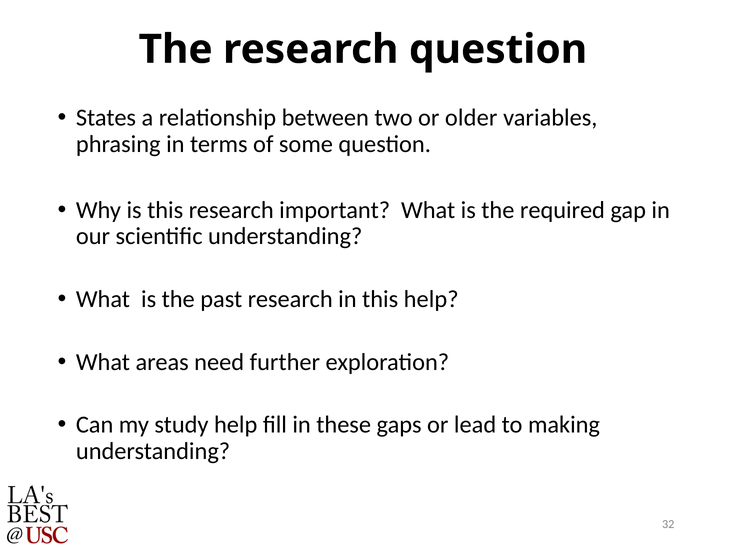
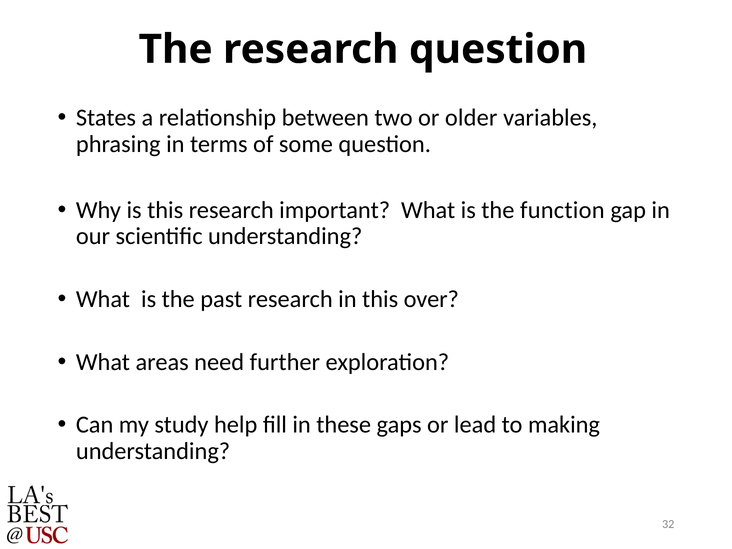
required: required -> function
this help: help -> over
